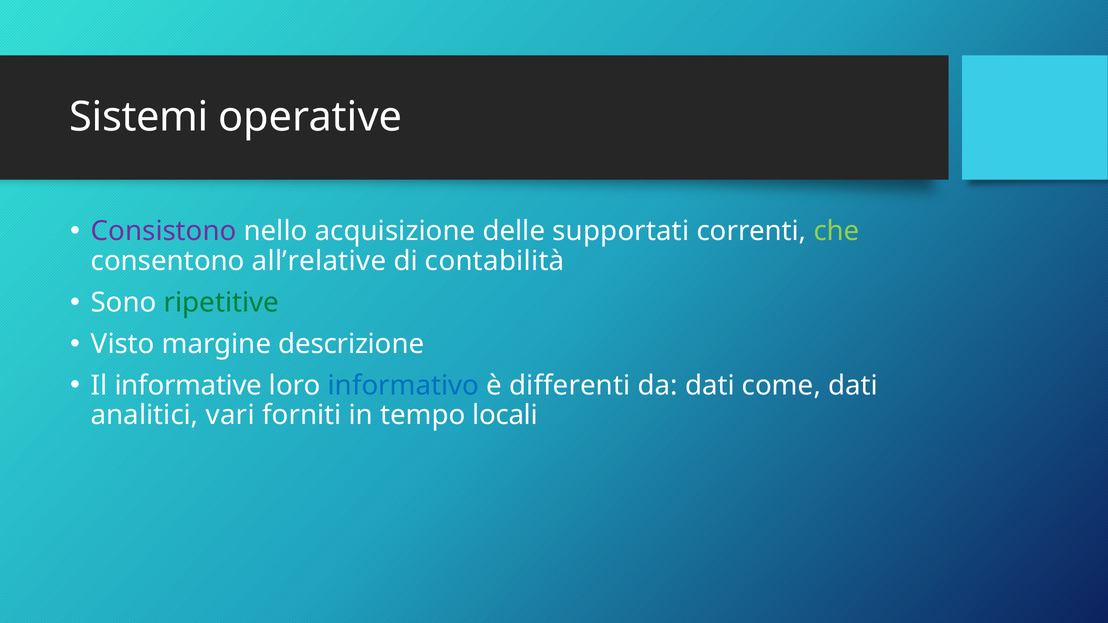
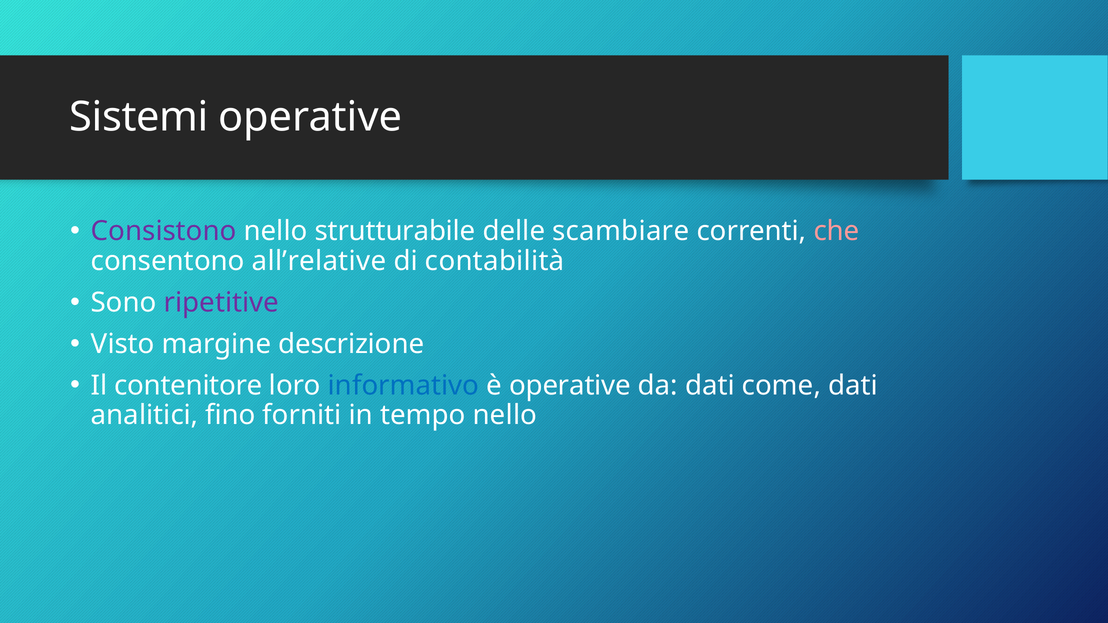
acquisizione: acquisizione -> strutturabile
supportati: supportati -> scambiare
che colour: light green -> pink
ripetitive colour: green -> purple
informative: informative -> contenitore
è differenti: differenti -> operative
vari: vari -> fino
tempo locali: locali -> nello
